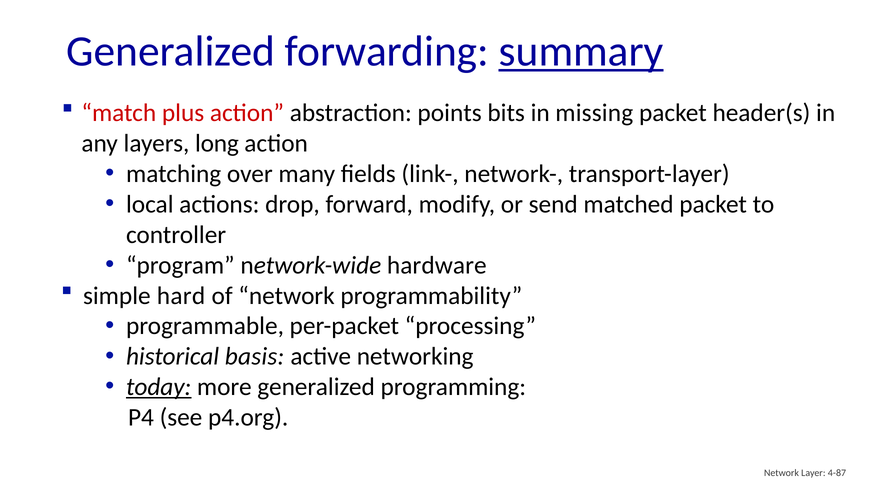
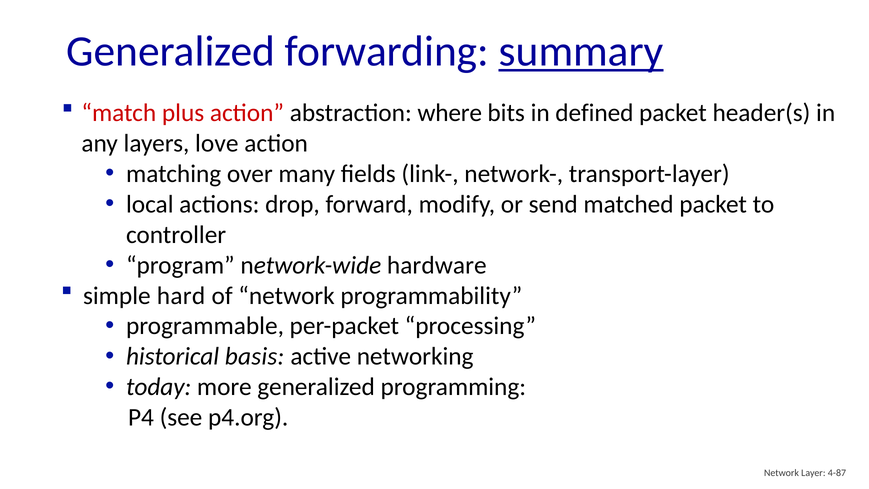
points: points -> where
missing: missing -> defined
long: long -> love
today underline: present -> none
